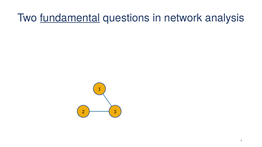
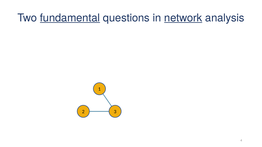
network underline: none -> present
